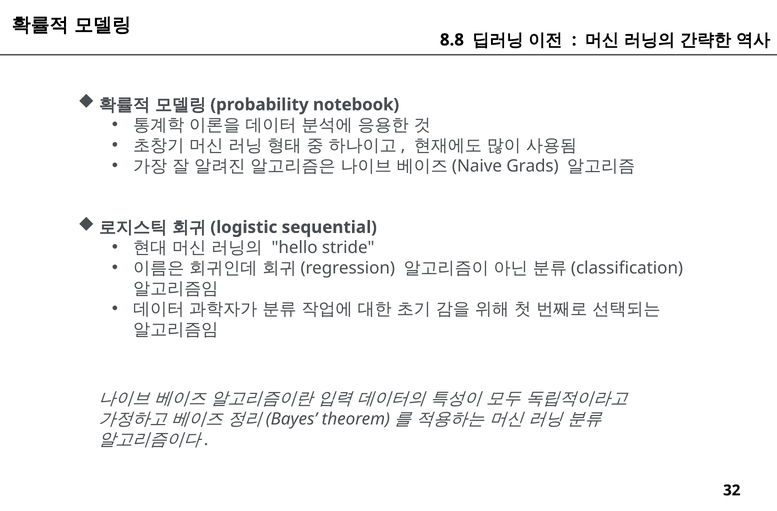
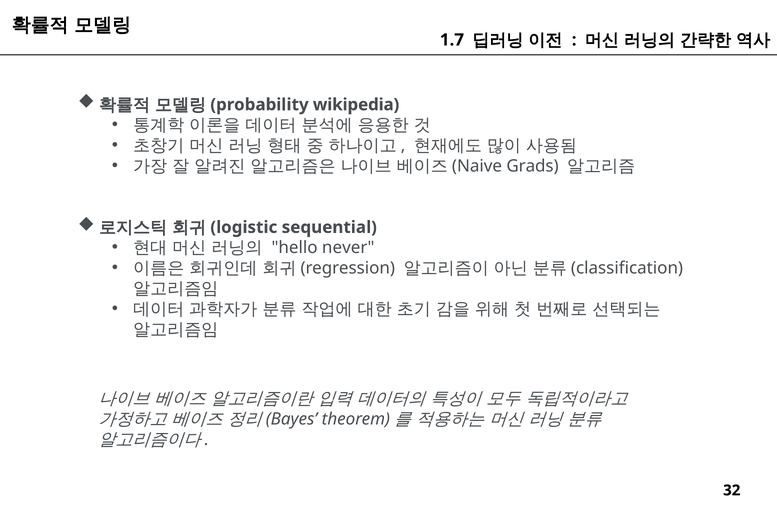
8.8: 8.8 -> 1.7
notebook: notebook -> wikipedia
stride: stride -> never
